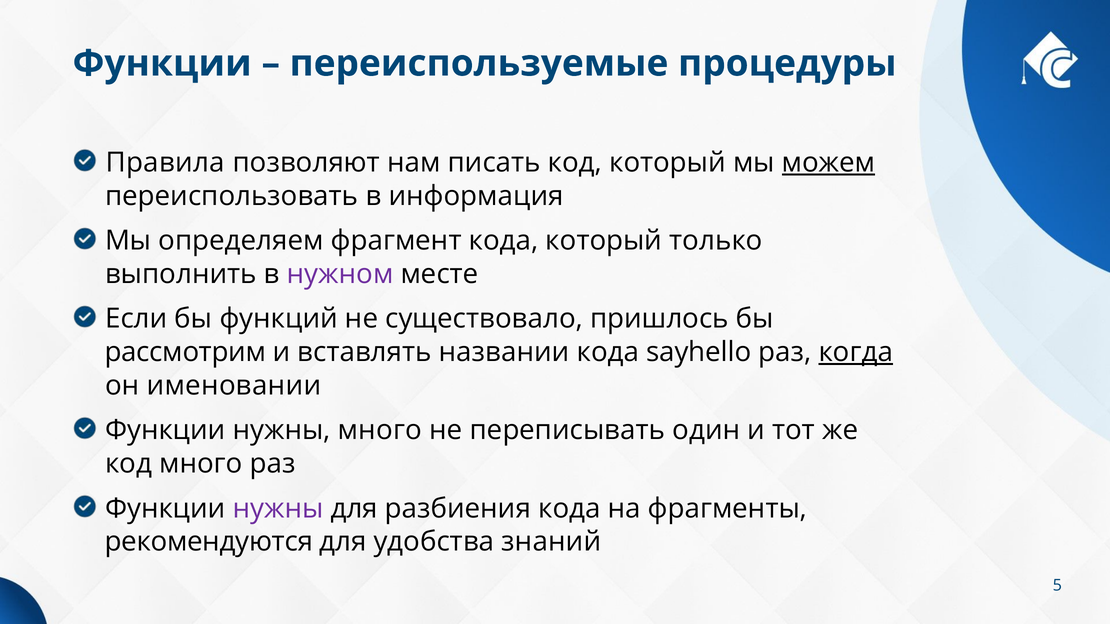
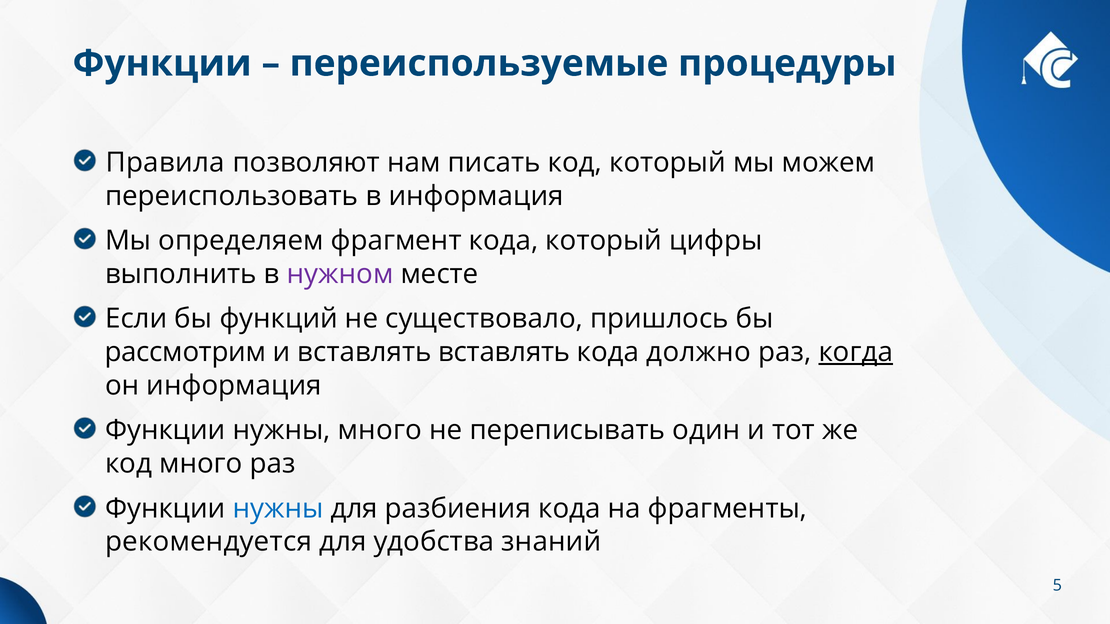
можем underline: present -> none
только: только -> цифры
вставлять названии: названии -> вставлять
sayhello: sayhello -> должно
он именовании: именовании -> информация
нужны at (278, 509) colour: purple -> blue
рекомендуются: рекомендуются -> рекомендуется
